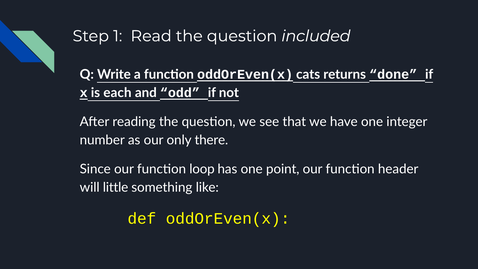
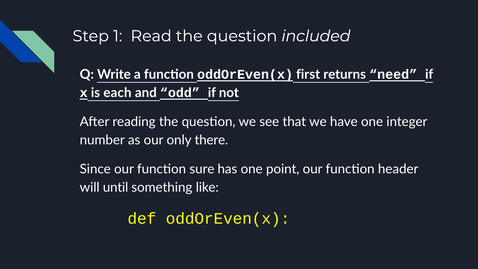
cats: cats -> first
done: done -> need
loop: loop -> sure
little: little -> until
